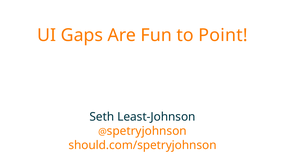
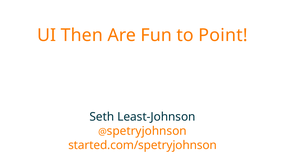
Gaps: Gaps -> Then
should.com/spetryjohnson: should.com/spetryjohnson -> started.com/spetryjohnson
